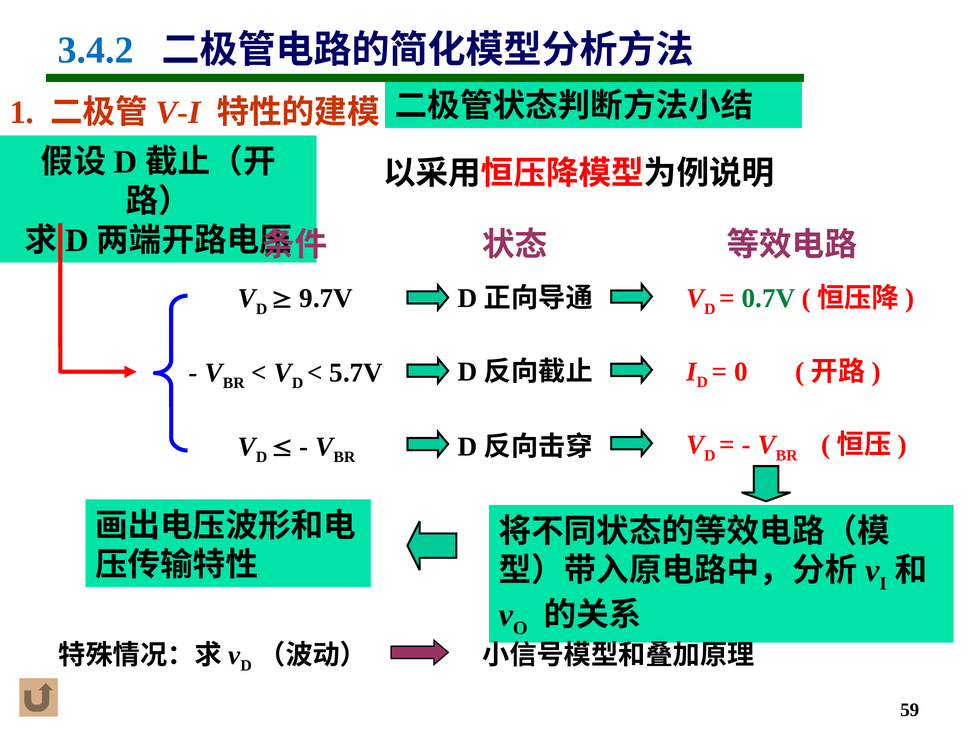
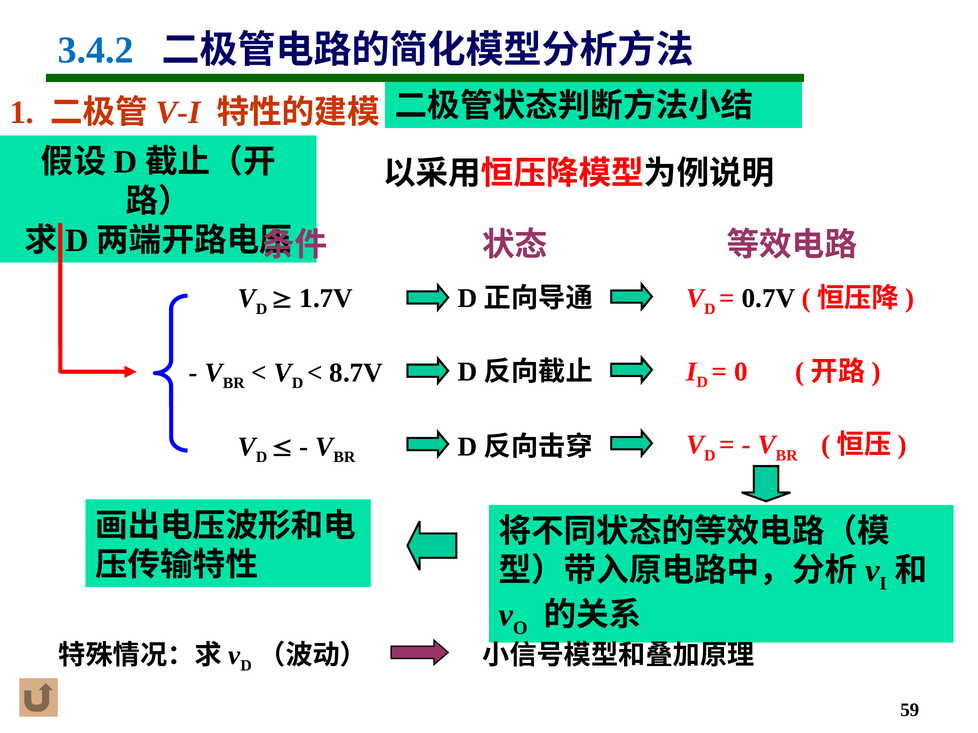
9.7V: 9.7V -> 1.7V
0.7V colour: green -> black
5.7V: 5.7V -> 8.7V
